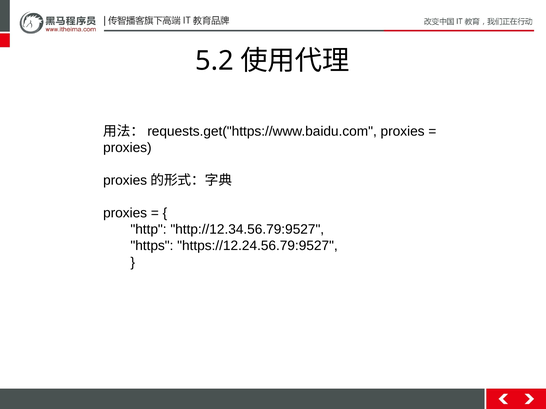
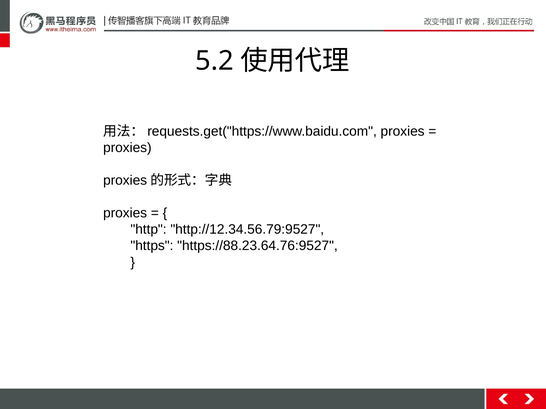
https://12.24.56.79:9527: https://12.24.56.79:9527 -> https://88.23.64.76:9527
